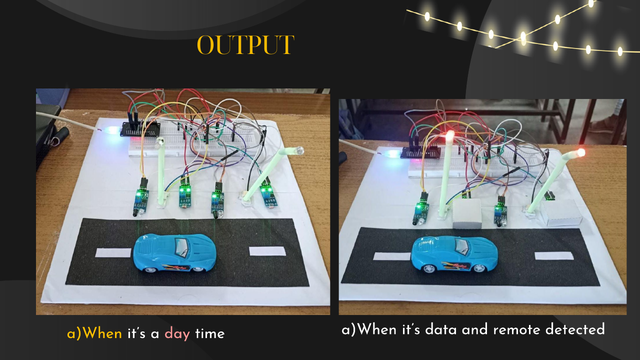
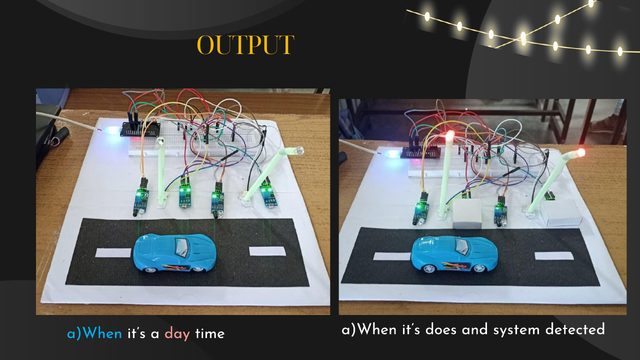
a)When at (95, 333) colour: yellow -> light blue
data: data -> does
remote: remote -> system
